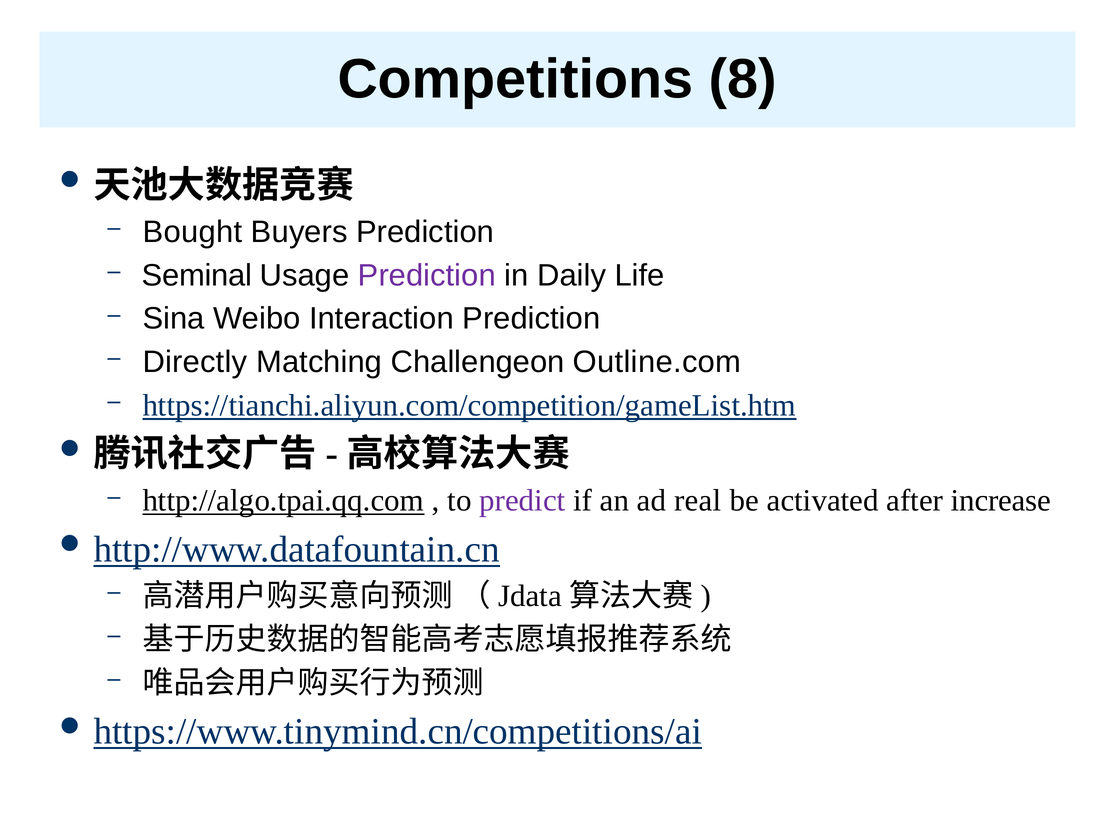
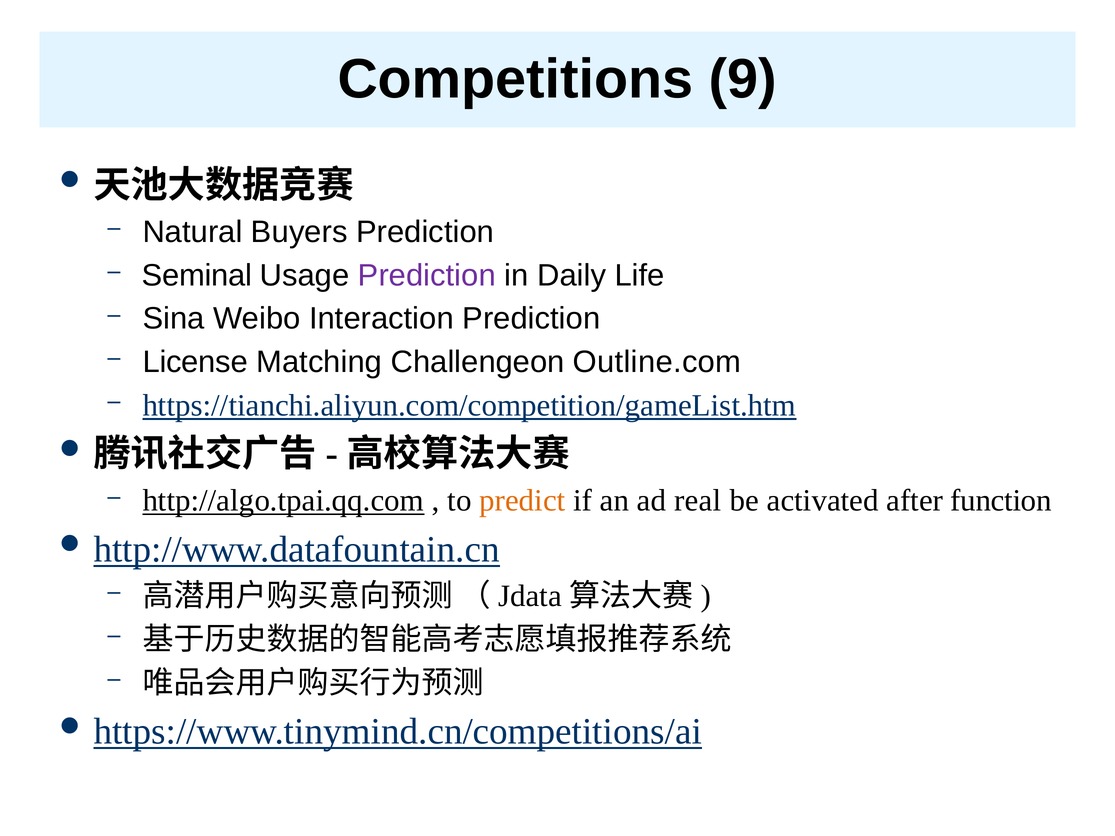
8: 8 -> 9
Bought: Bought -> Natural
Directly: Directly -> License
predict colour: purple -> orange
increase: increase -> function
